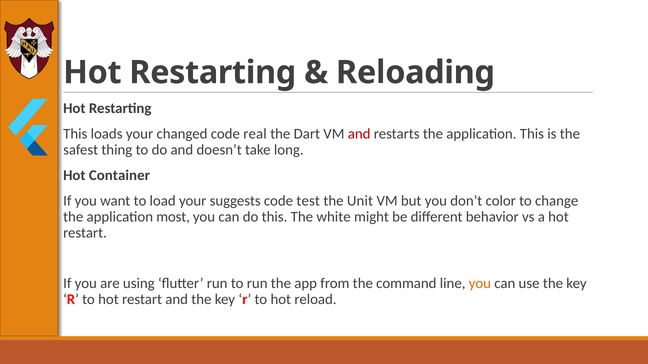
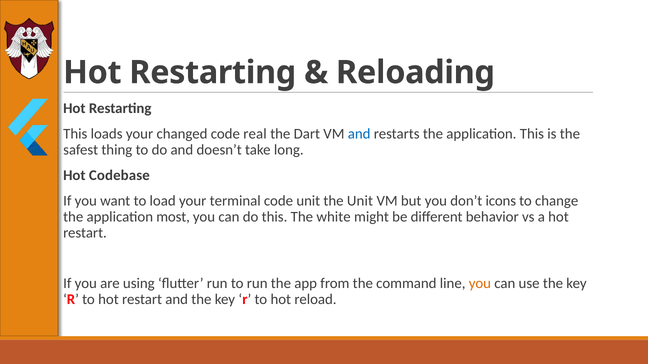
and at (359, 134) colour: red -> blue
Container: Container -> Codebase
suggests: suggests -> terminal
code test: test -> unit
color: color -> icons
